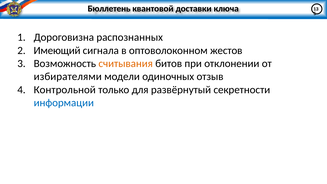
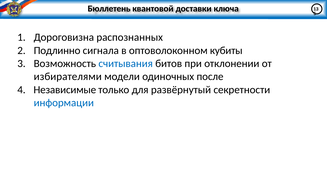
Имеющий: Имеющий -> Подлинно
жестов: жестов -> кубиты
считывания colour: orange -> blue
отзыв: отзыв -> после
Контрольной: Контрольной -> Независимые
